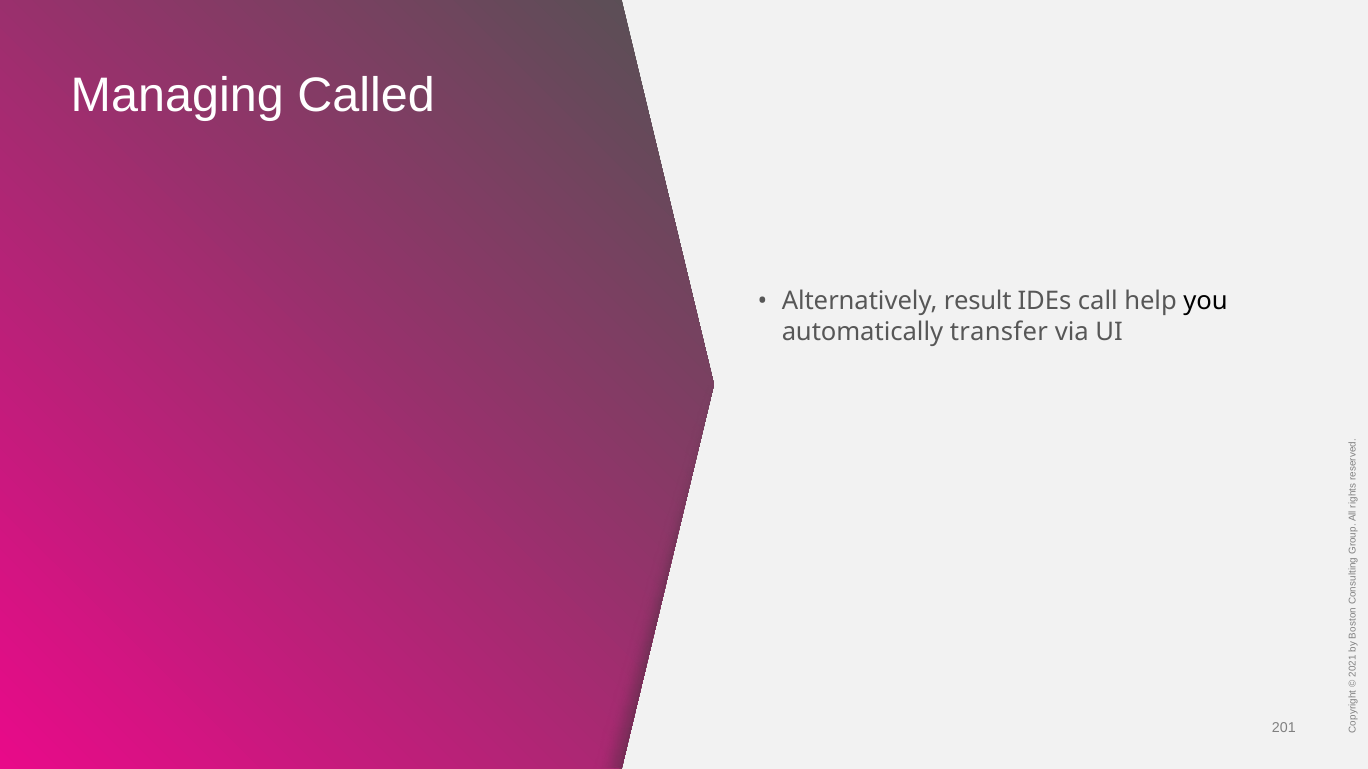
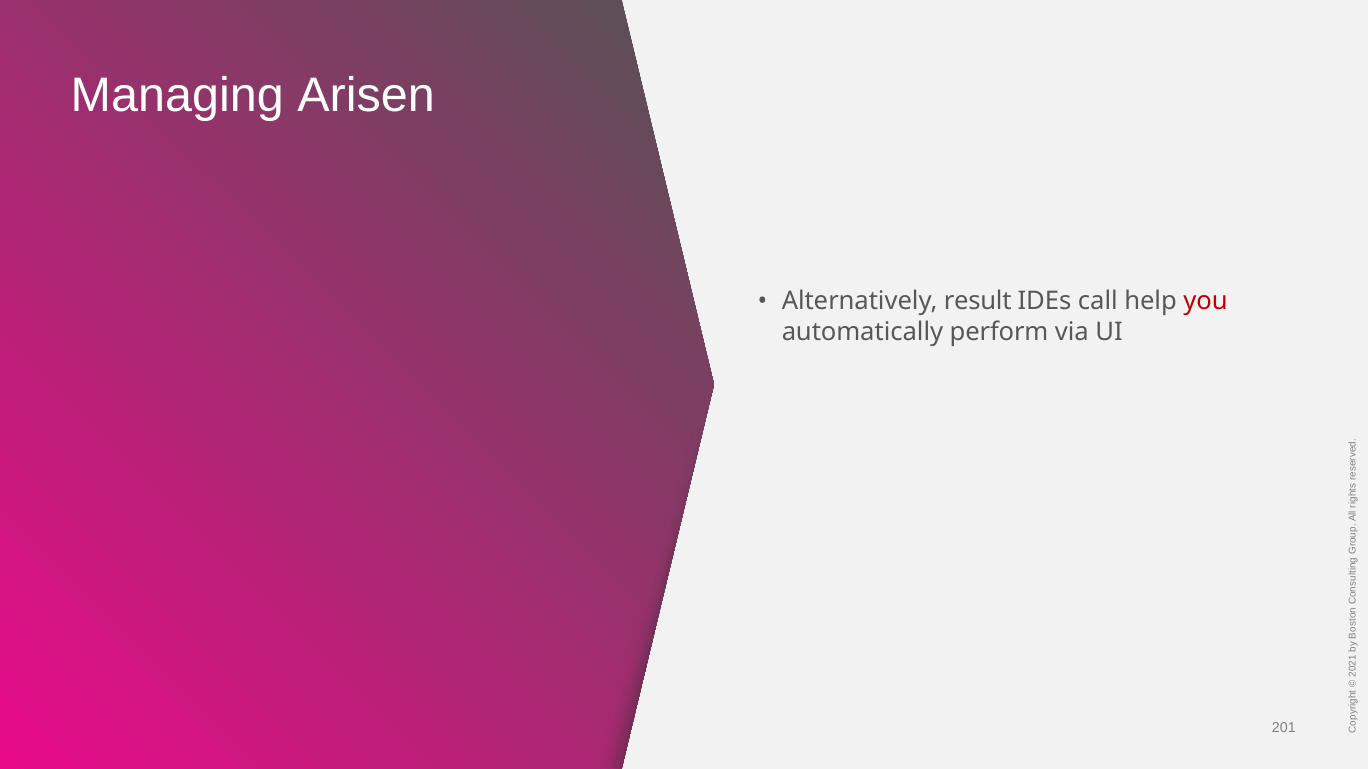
Called: Called -> Arisen
you colour: black -> red
transfer: transfer -> perform
